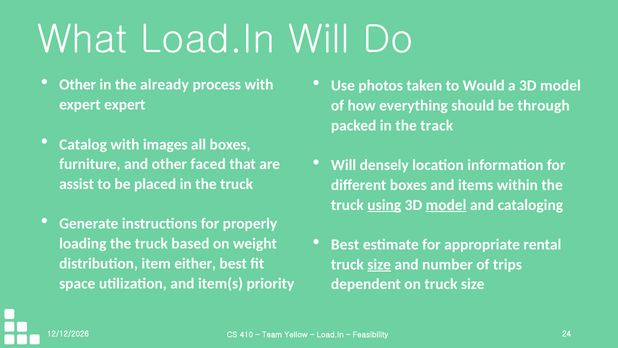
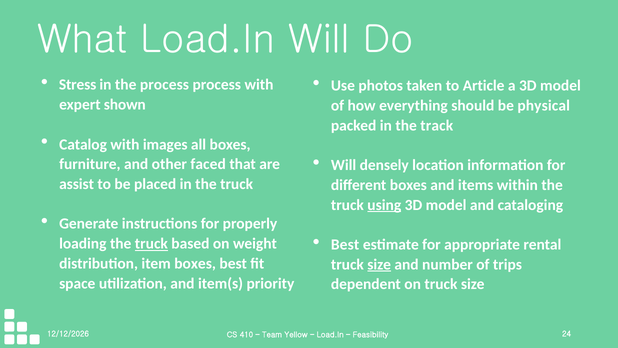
Other at (78, 85): Other -> Stress
the already: already -> process
Would: Would -> Article
expert expert: expert -> shown
through: through -> physical
model at (446, 205) underline: present -> none
truck at (151, 243) underline: none -> present
item either: either -> boxes
